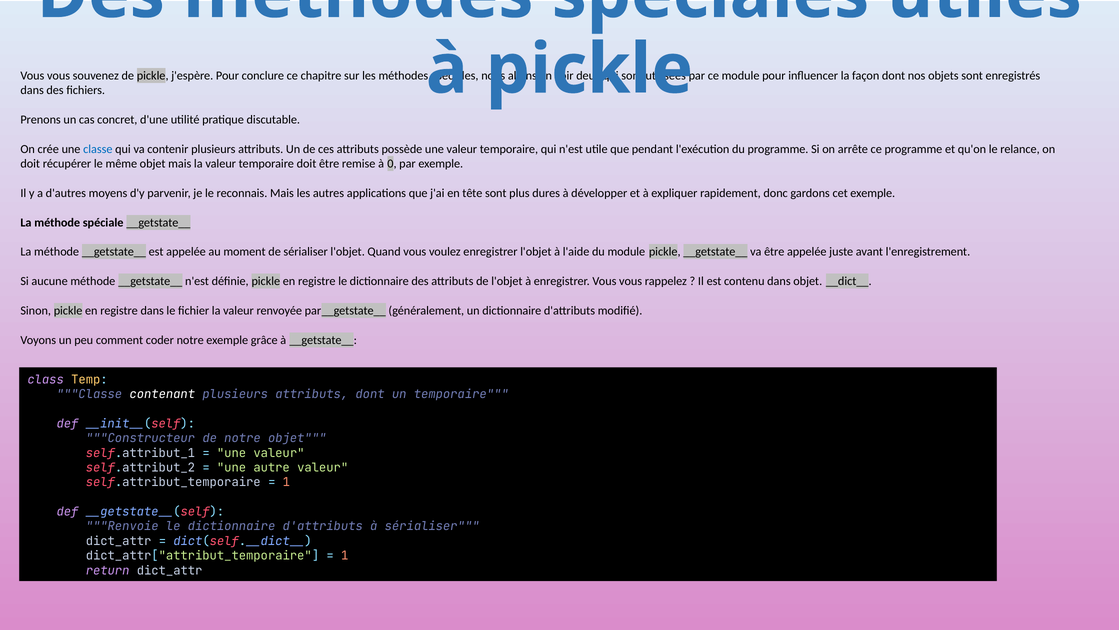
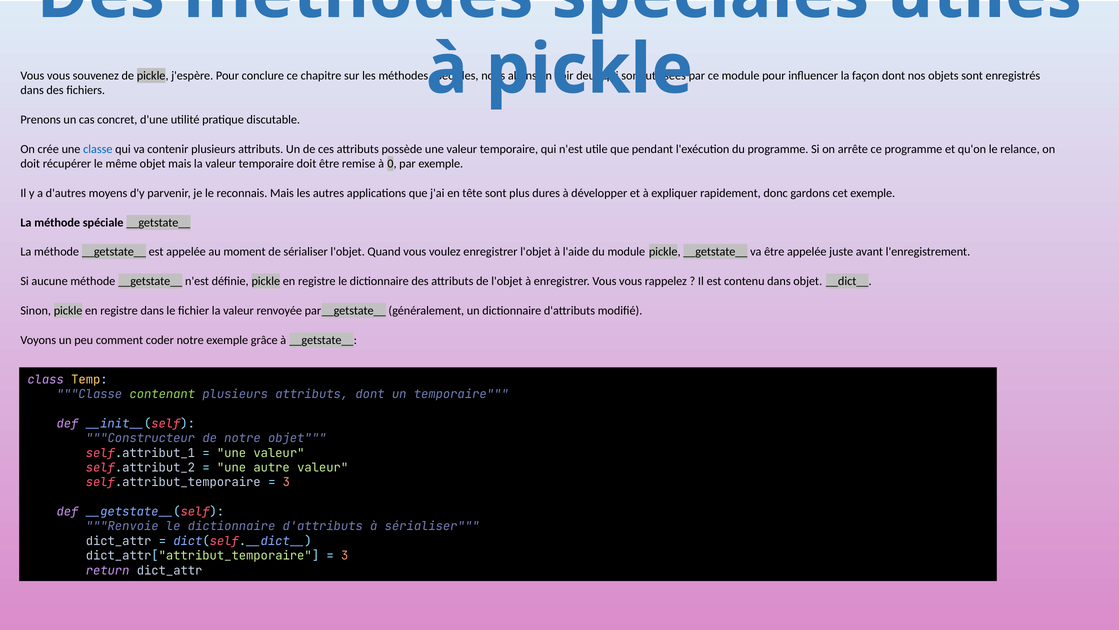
contenant colour: white -> light green
1 at (286, 482): 1 -> 3
1 at (345, 555): 1 -> 3
